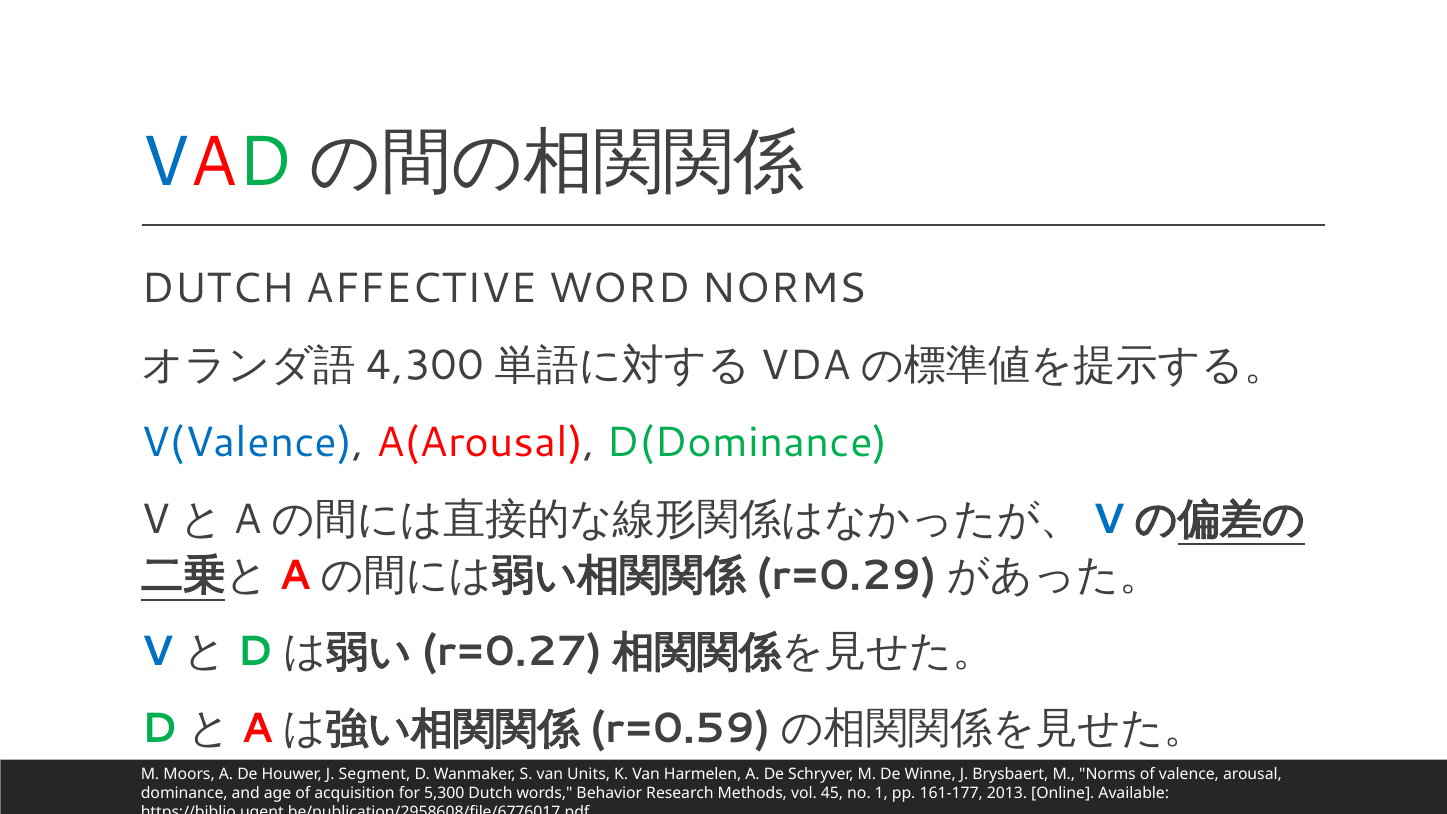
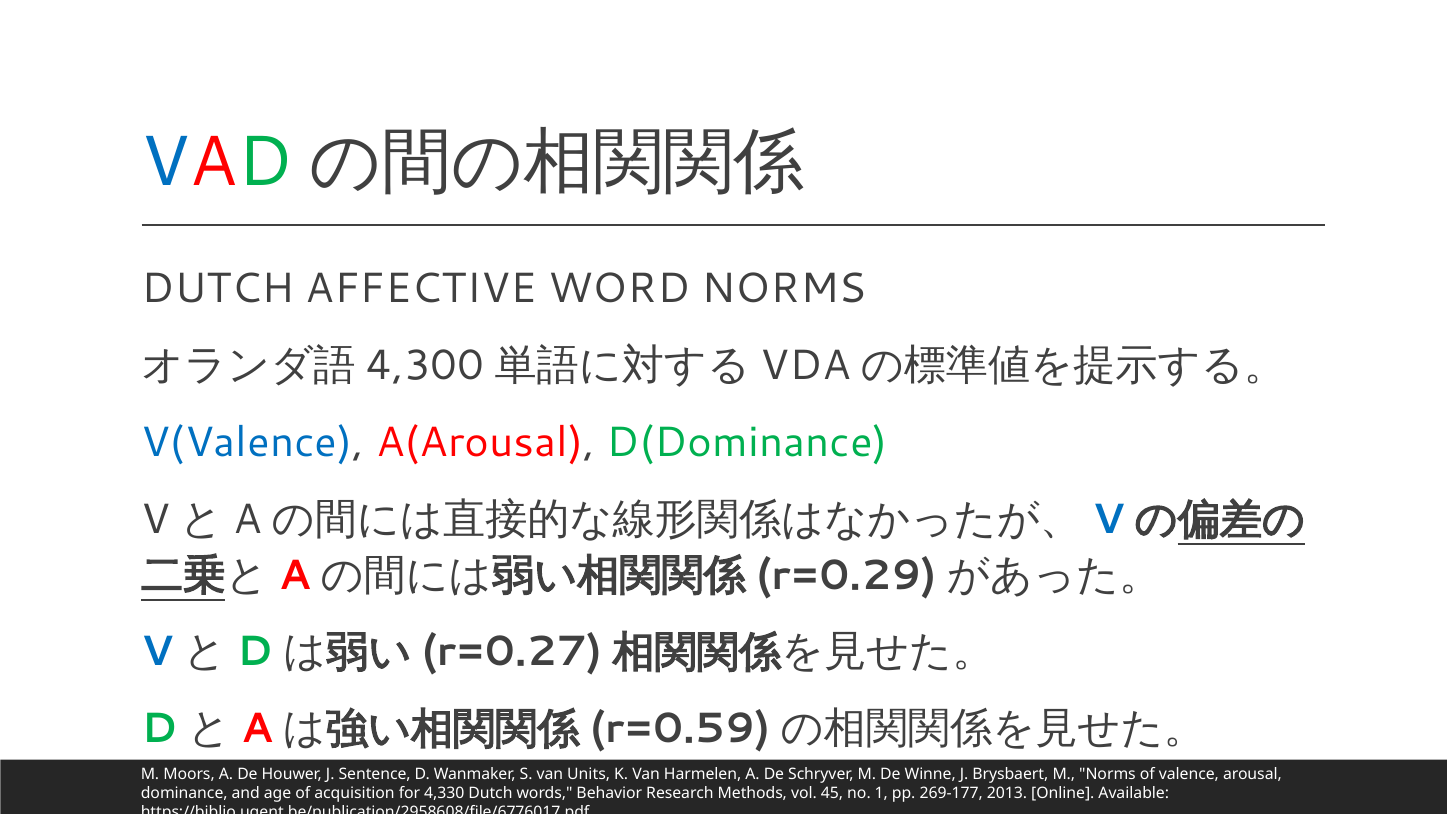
Segment: Segment -> Sentence
5,300: 5,300 -> 4,330
161-177: 161-177 -> 269-177
